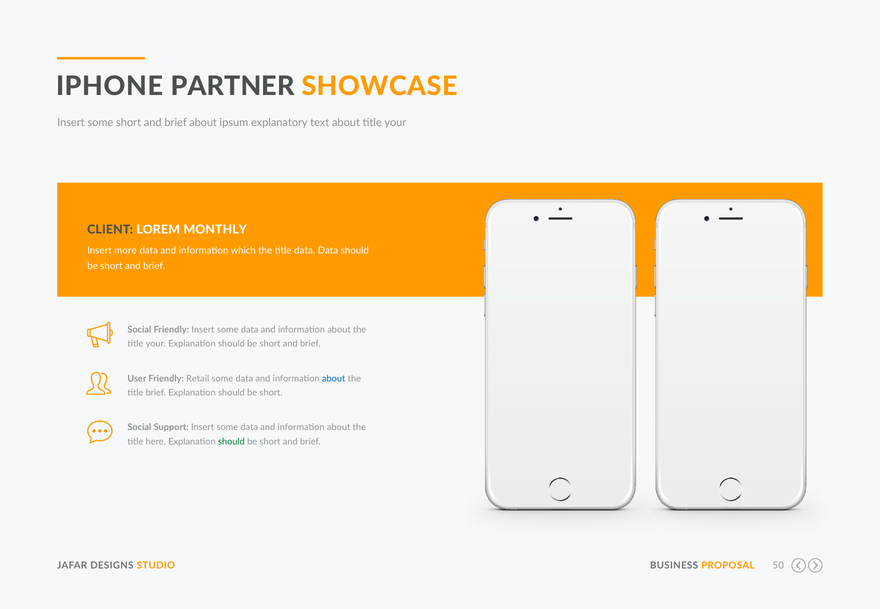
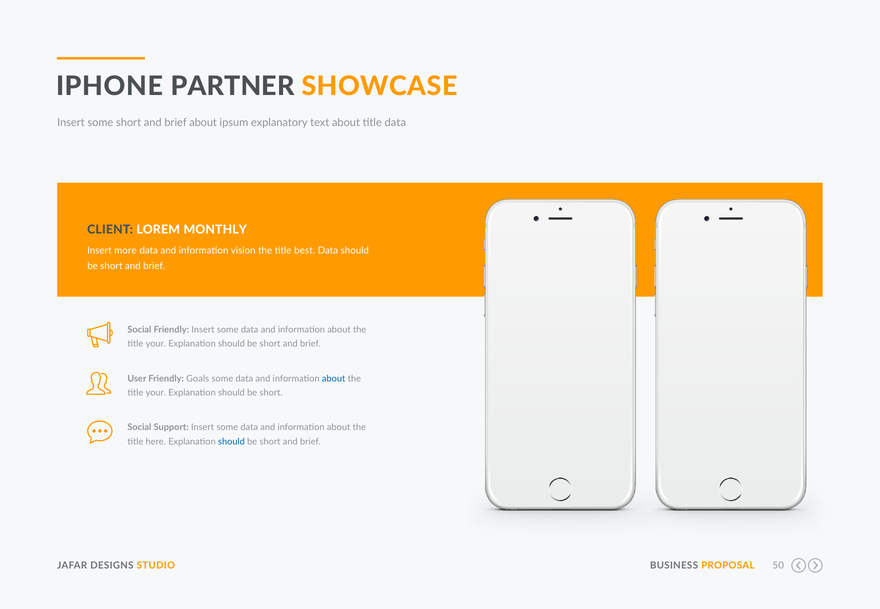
about title your: your -> data
which: which -> vision
title data: data -> best
Retail: Retail -> Goals
brief at (156, 393): brief -> your
should at (231, 442) colour: green -> blue
